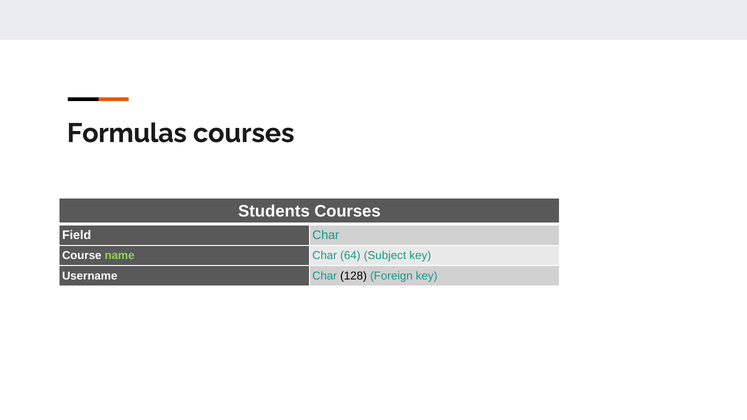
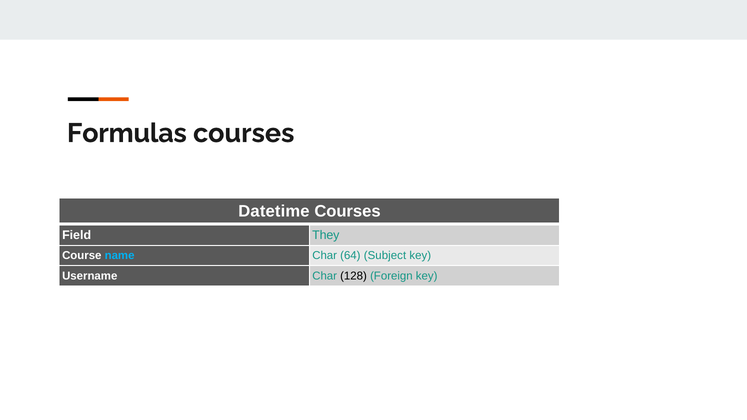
Students: Students -> Datetime
Field Char: Char -> They
name colour: light green -> light blue
